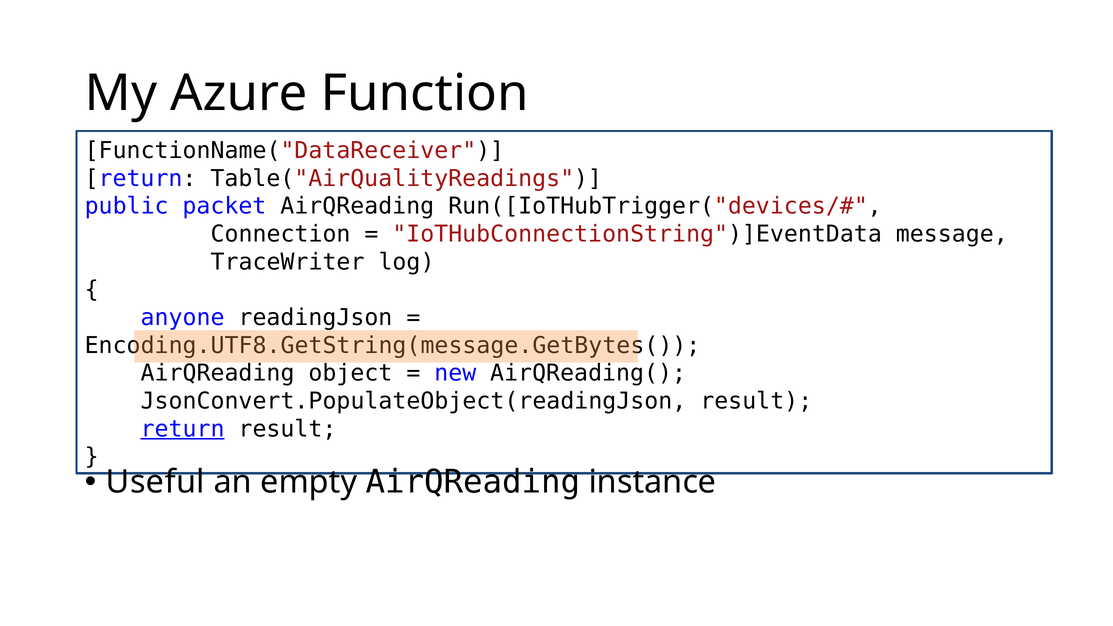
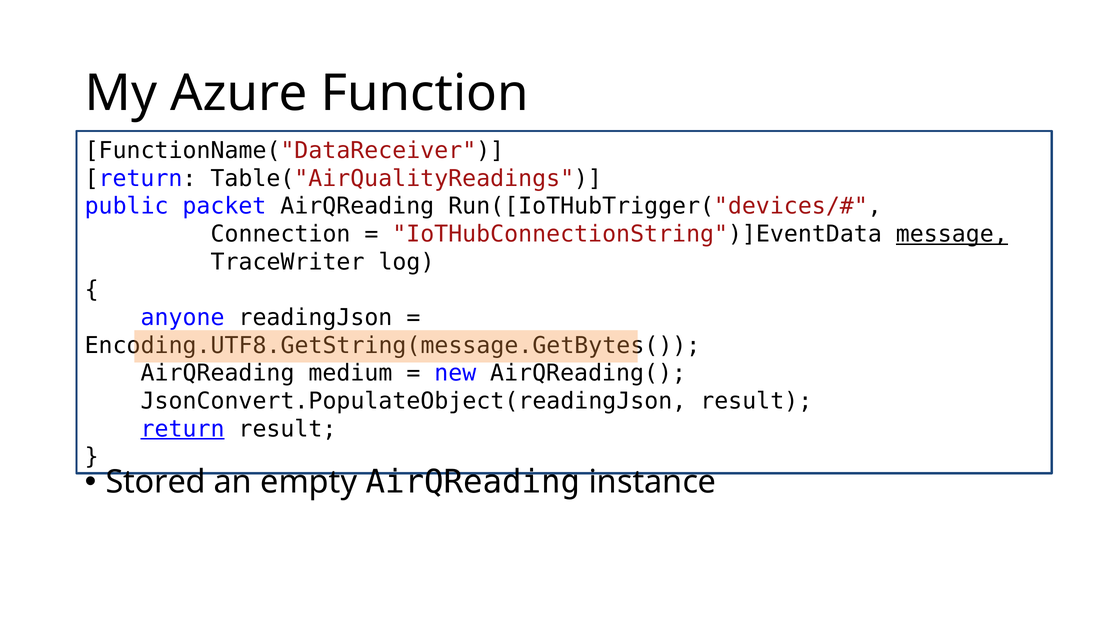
message underline: none -> present
object: object -> medium
Useful: Useful -> Stored
